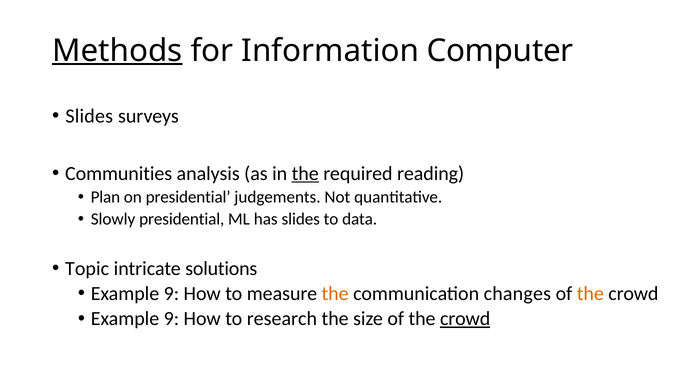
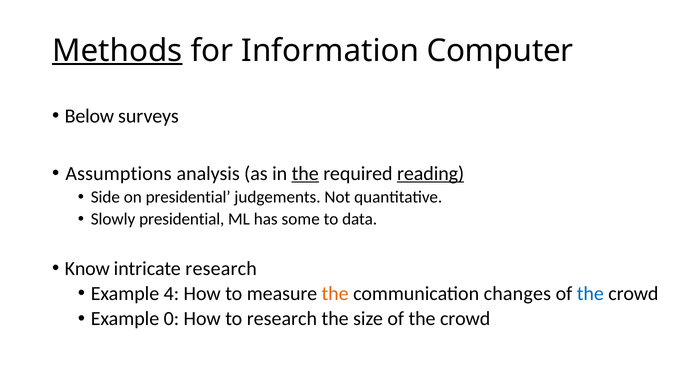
Slides at (89, 116): Slides -> Below
Communities: Communities -> Assumptions
reading underline: none -> present
Plan: Plan -> Side
has slides: slides -> some
Topic: Topic -> Know
intricate solutions: solutions -> research
9 at (171, 293): 9 -> 4
the at (590, 293) colour: orange -> blue
9 at (171, 318): 9 -> 0
crowd at (465, 318) underline: present -> none
